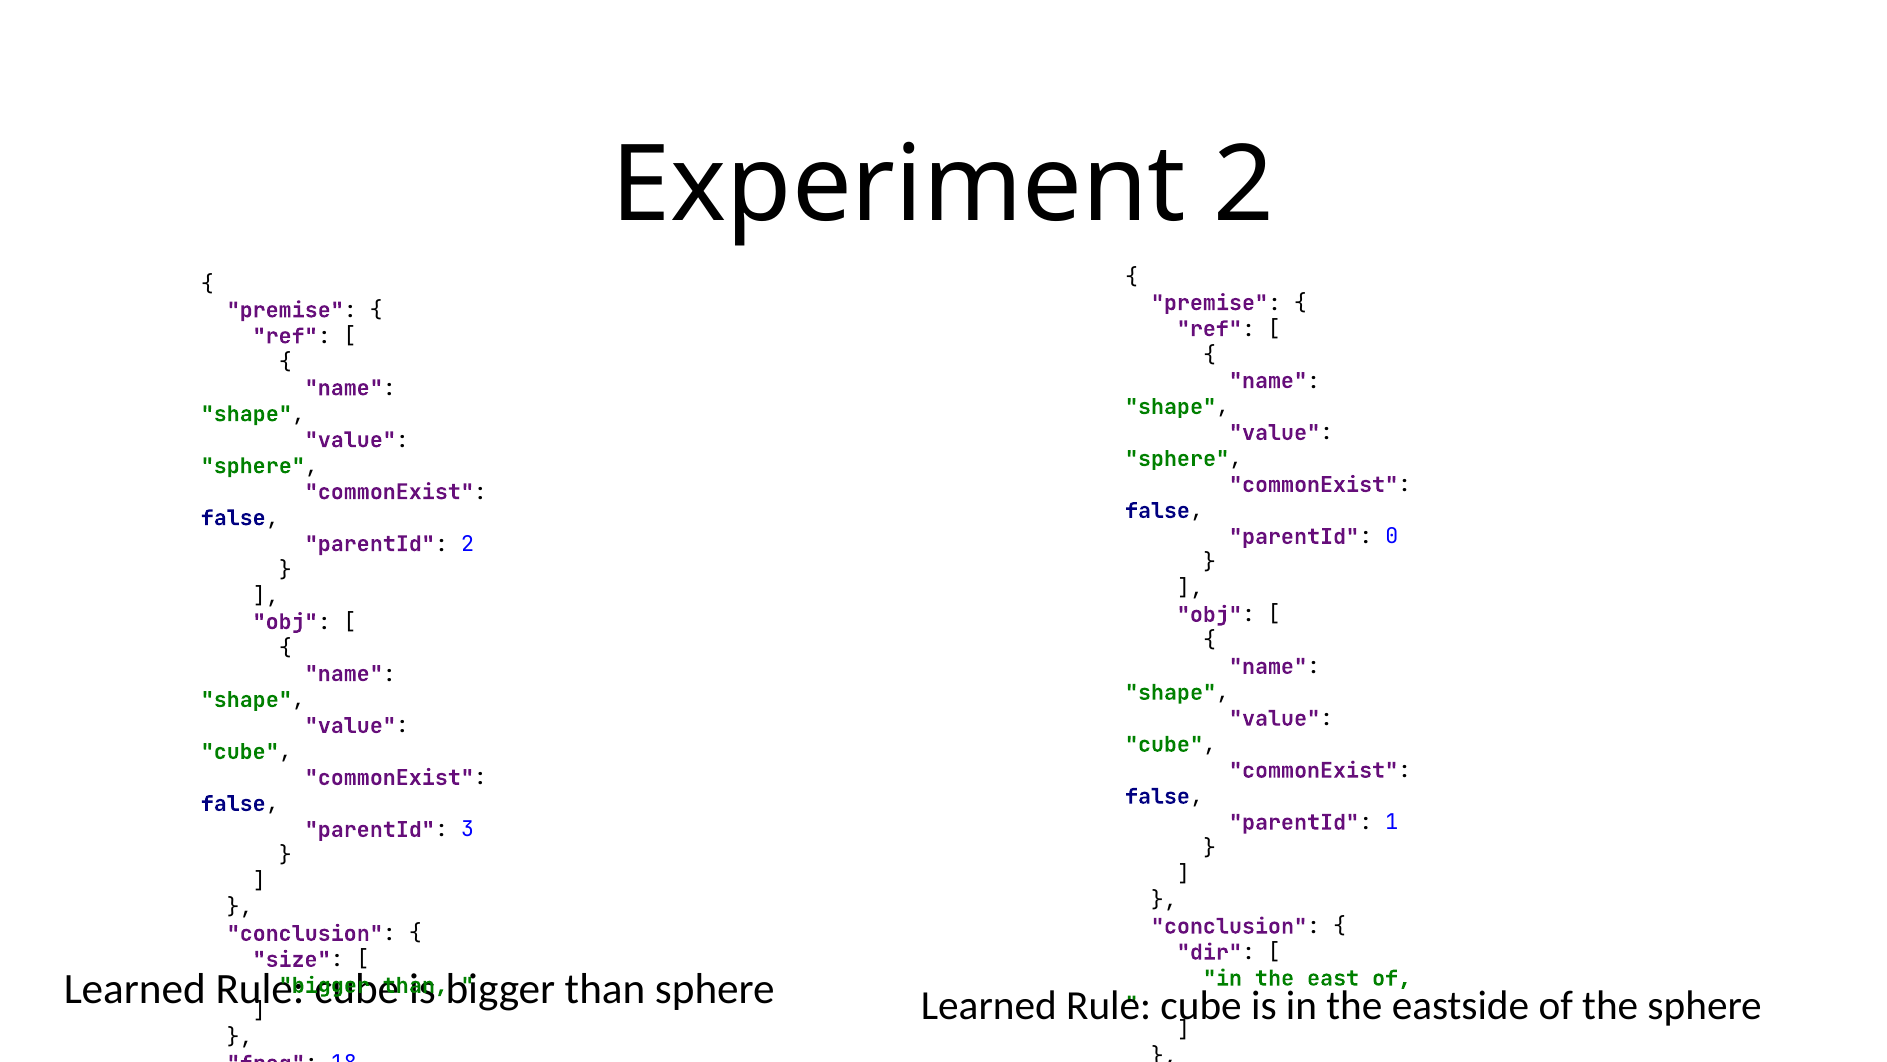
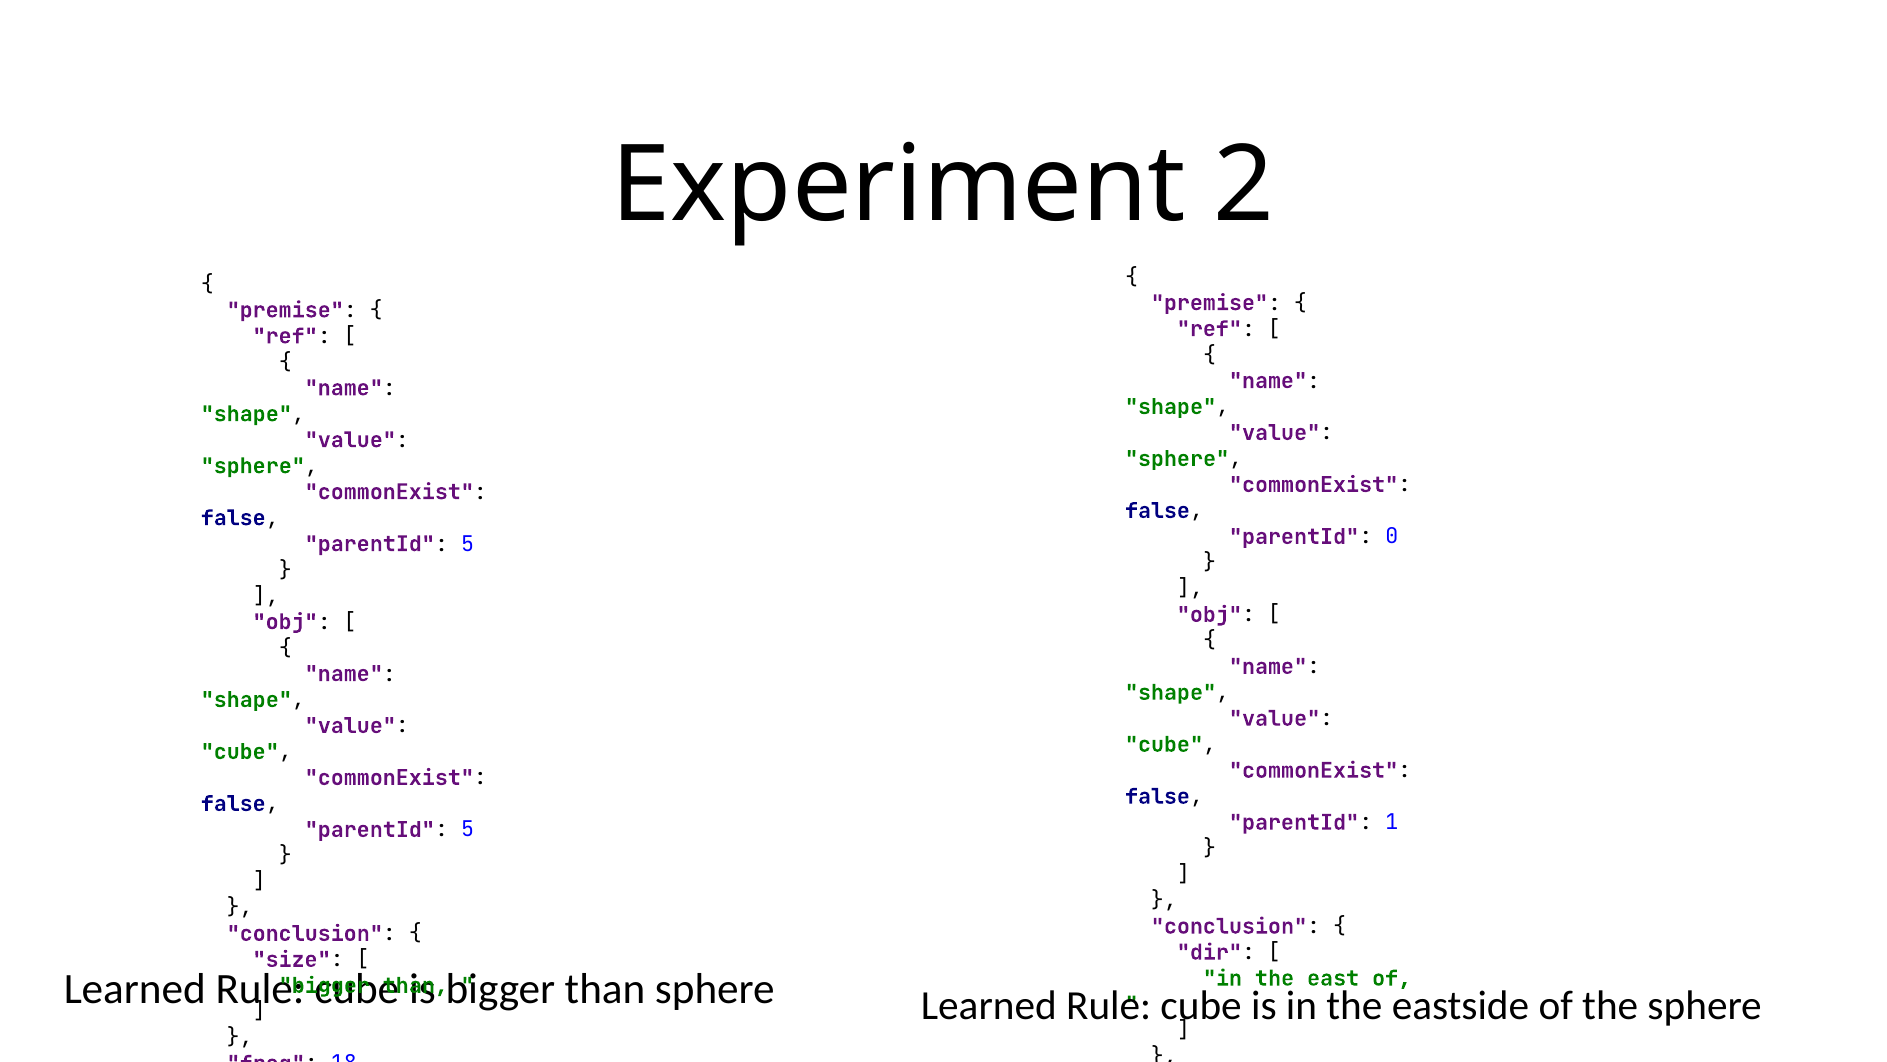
2 at (467, 544): 2 -> 5
3 at (467, 829): 3 -> 5
